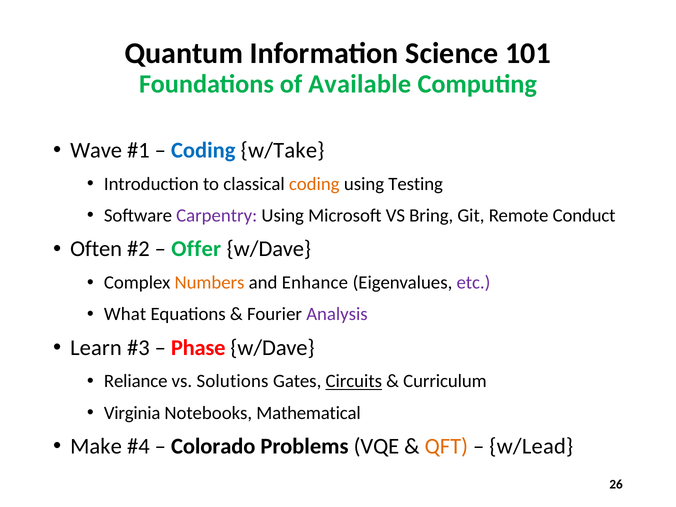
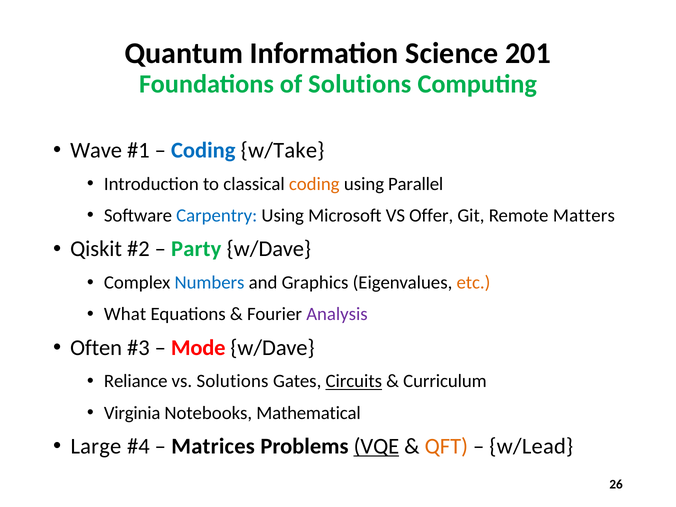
101: 101 -> 201
of Available: Available -> Solutions
Testing: Testing -> Parallel
Carpentry colour: purple -> blue
Bring: Bring -> Offer
Conduct: Conduct -> Matters
Often: Often -> Qiskit
Offer: Offer -> Party
Numbers colour: orange -> blue
Enhance: Enhance -> Graphics
etc colour: purple -> orange
Learn: Learn -> Often
Phase: Phase -> Mode
Make: Make -> Large
Colorado: Colorado -> Matrices
VQE underline: none -> present
